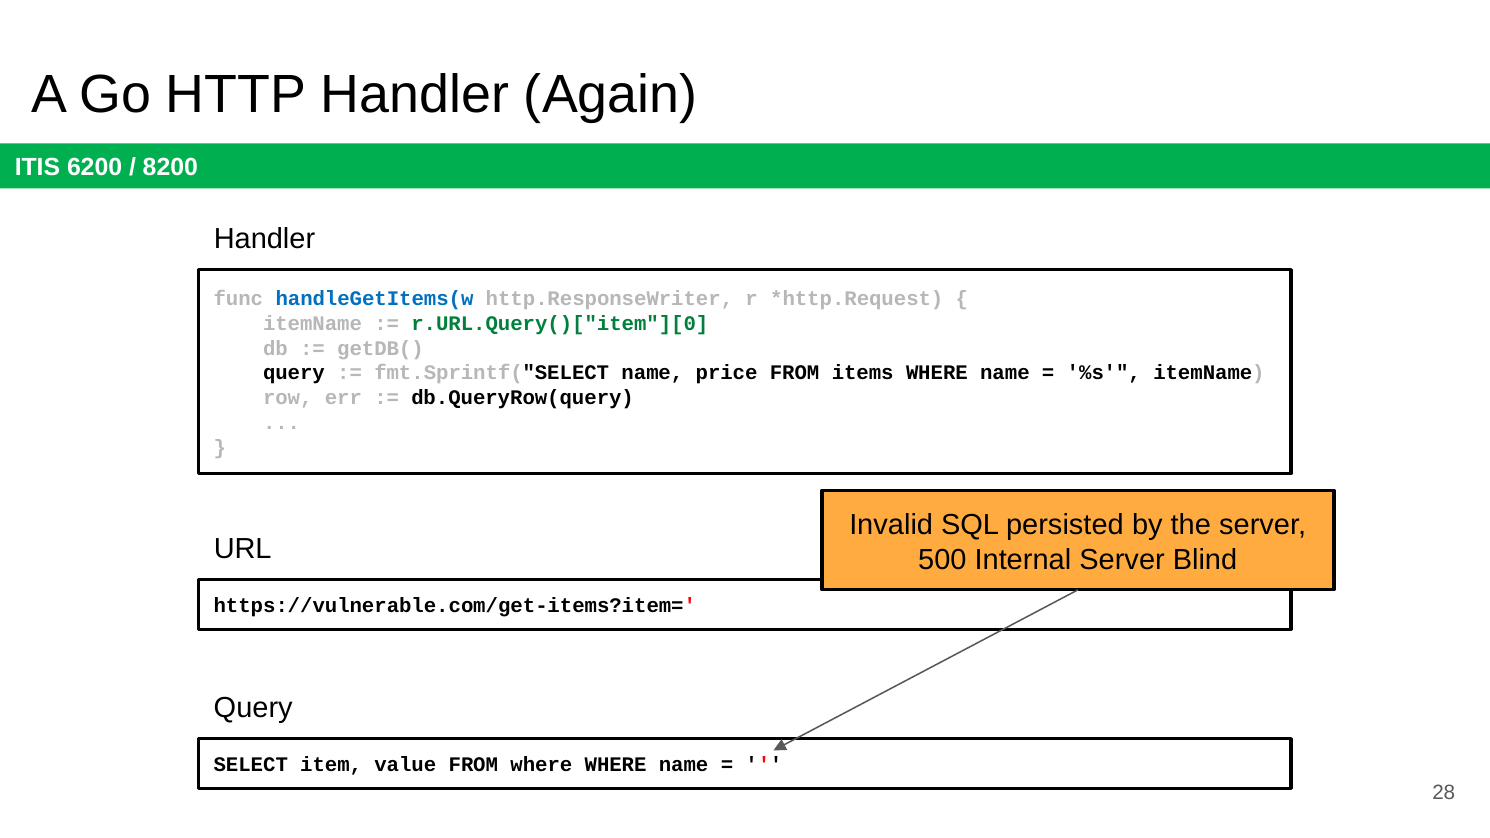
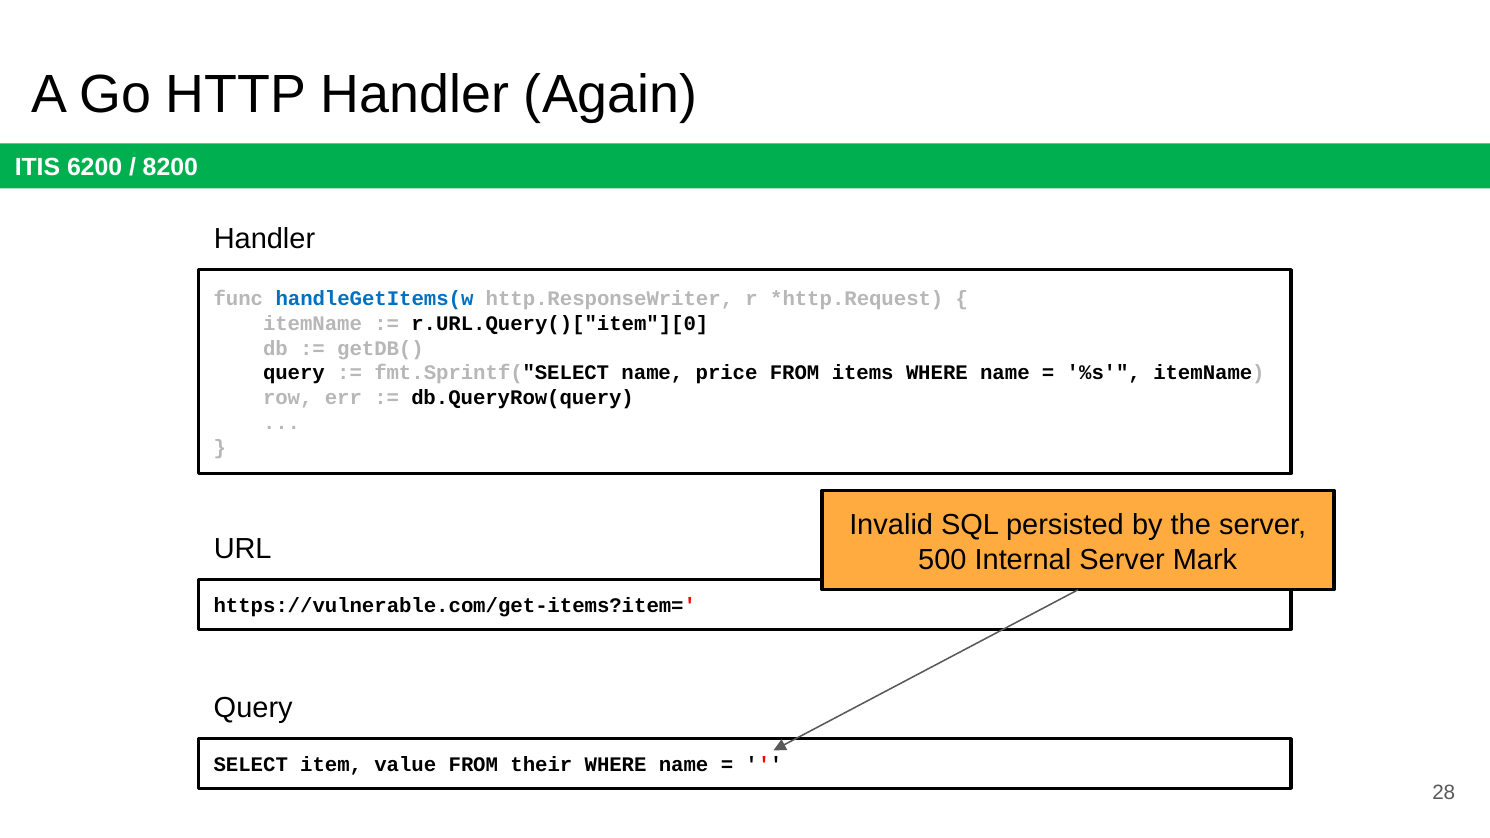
r.URL.Query()["item"][0 colour: green -> black
Blind: Blind -> Mark
FROM where: where -> their
